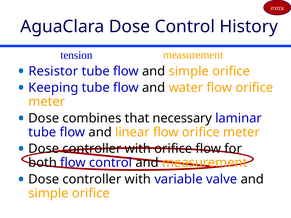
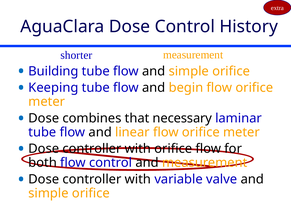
tension: tension -> shorter
Resistor: Resistor -> Building
water: water -> begin
